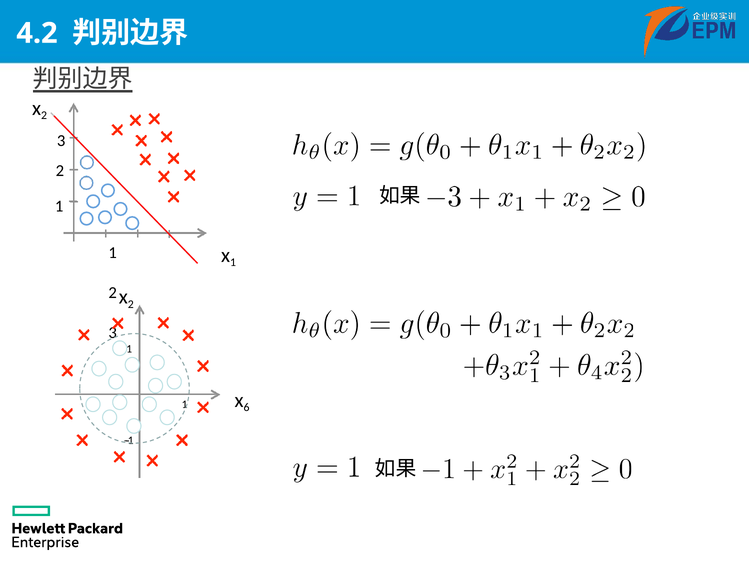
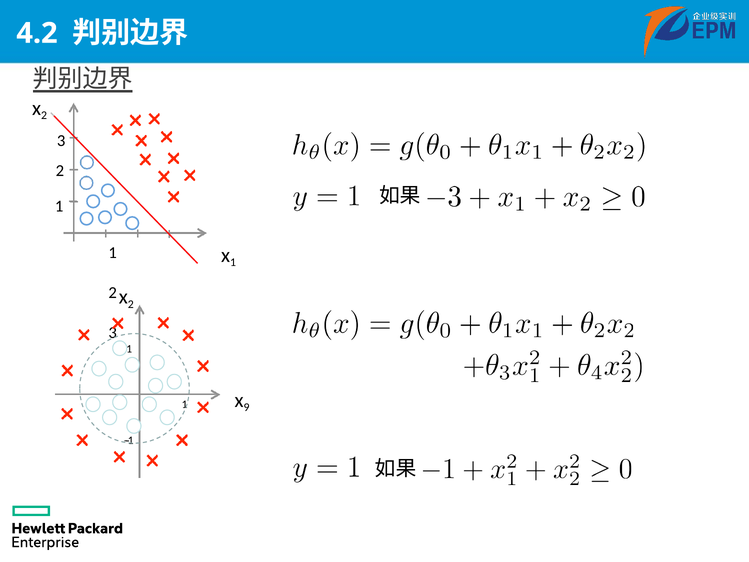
6: 6 -> 9
